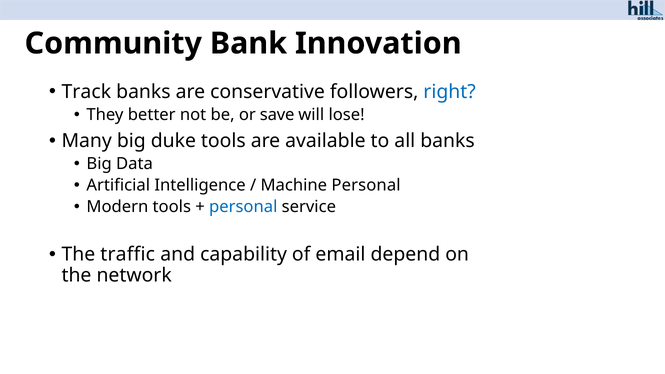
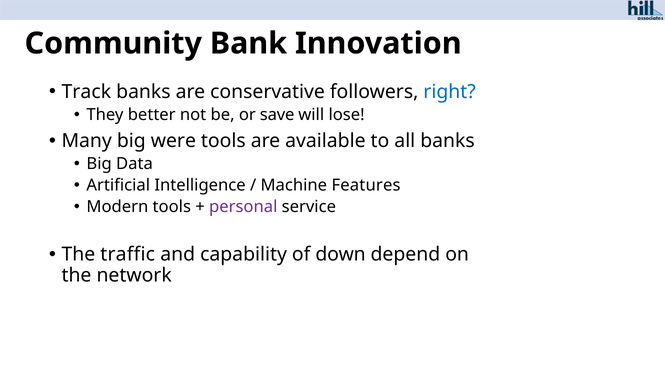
duke: duke -> were
Machine Personal: Personal -> Features
personal at (243, 207) colour: blue -> purple
email: email -> down
